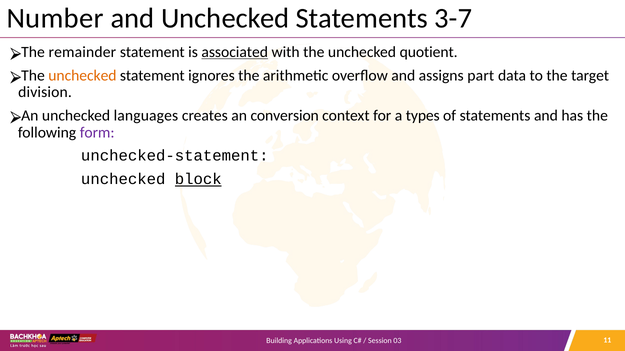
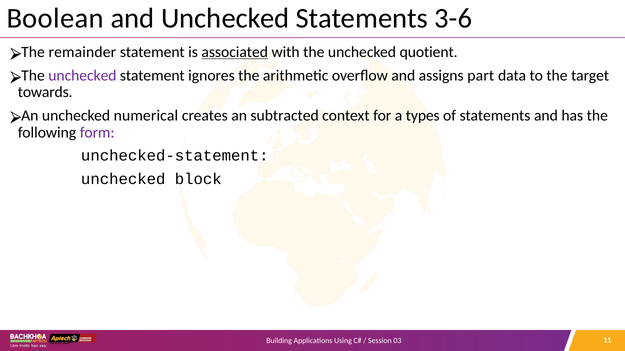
Number: Number -> Boolean
3-7: 3-7 -> 3-6
unchecked at (82, 75) colour: orange -> purple
division: division -> towards
languages: languages -> numerical
conversion: conversion -> subtracted
block underline: present -> none
